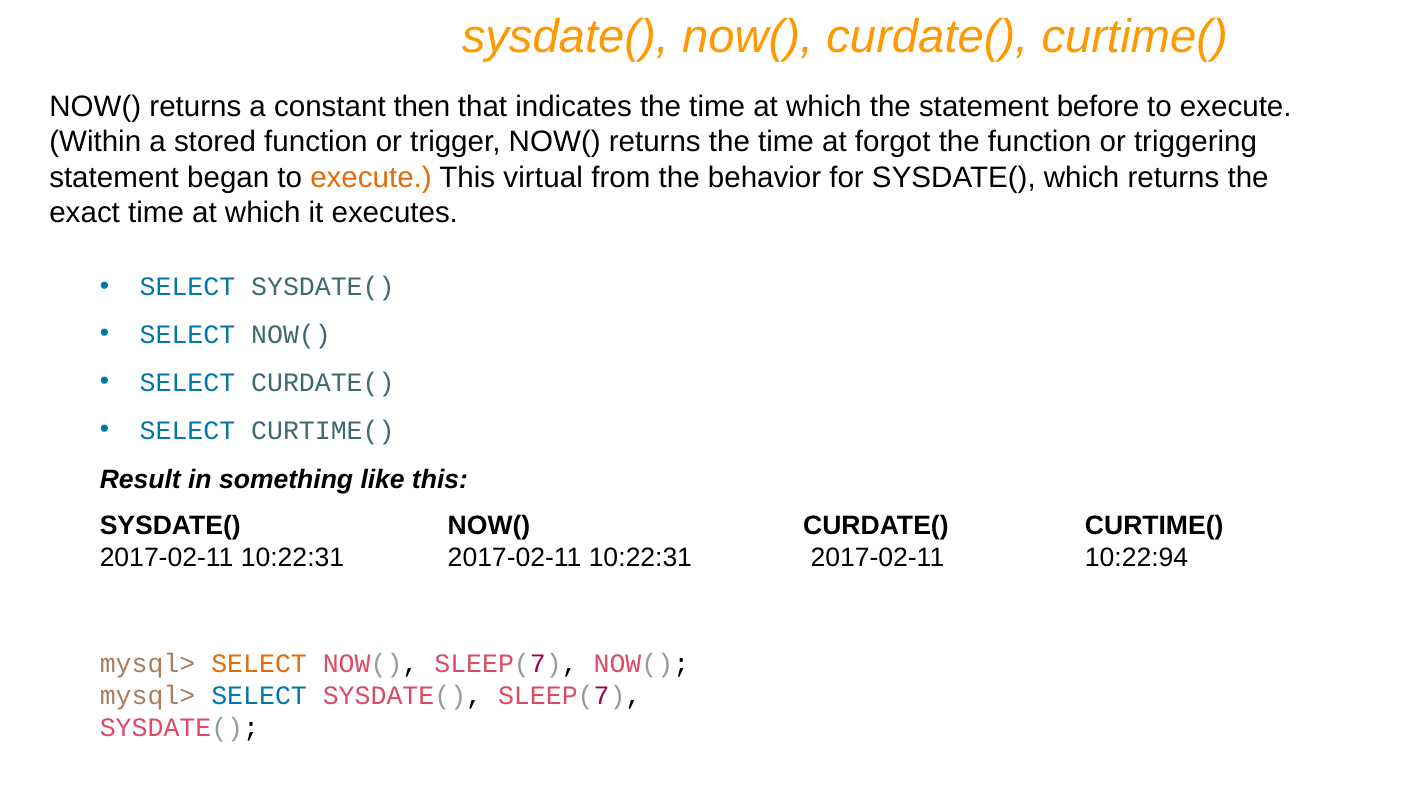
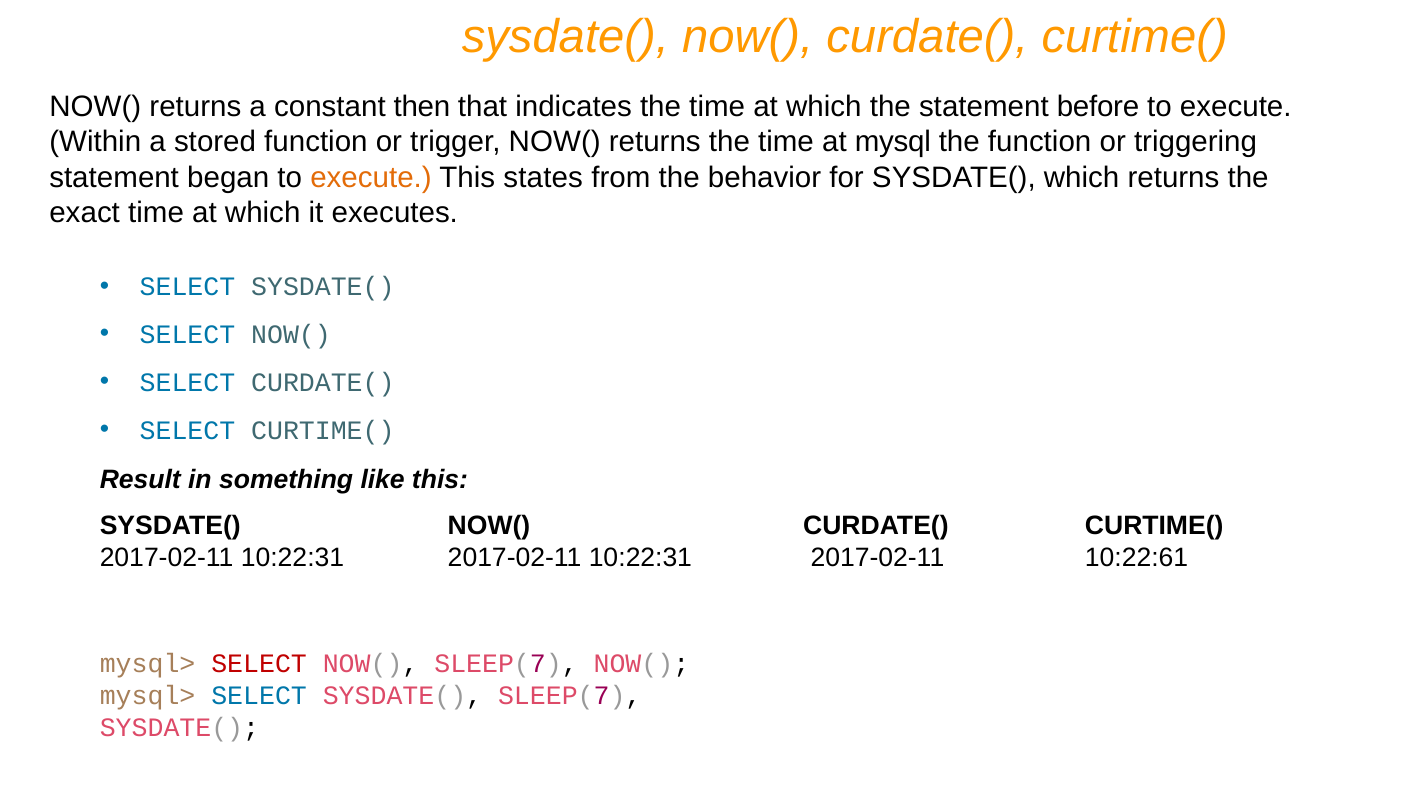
forgot: forgot -> mysql
virtual: virtual -> states
10:22:94: 10:22:94 -> 10:22:61
SELECT at (259, 664) colour: orange -> red
